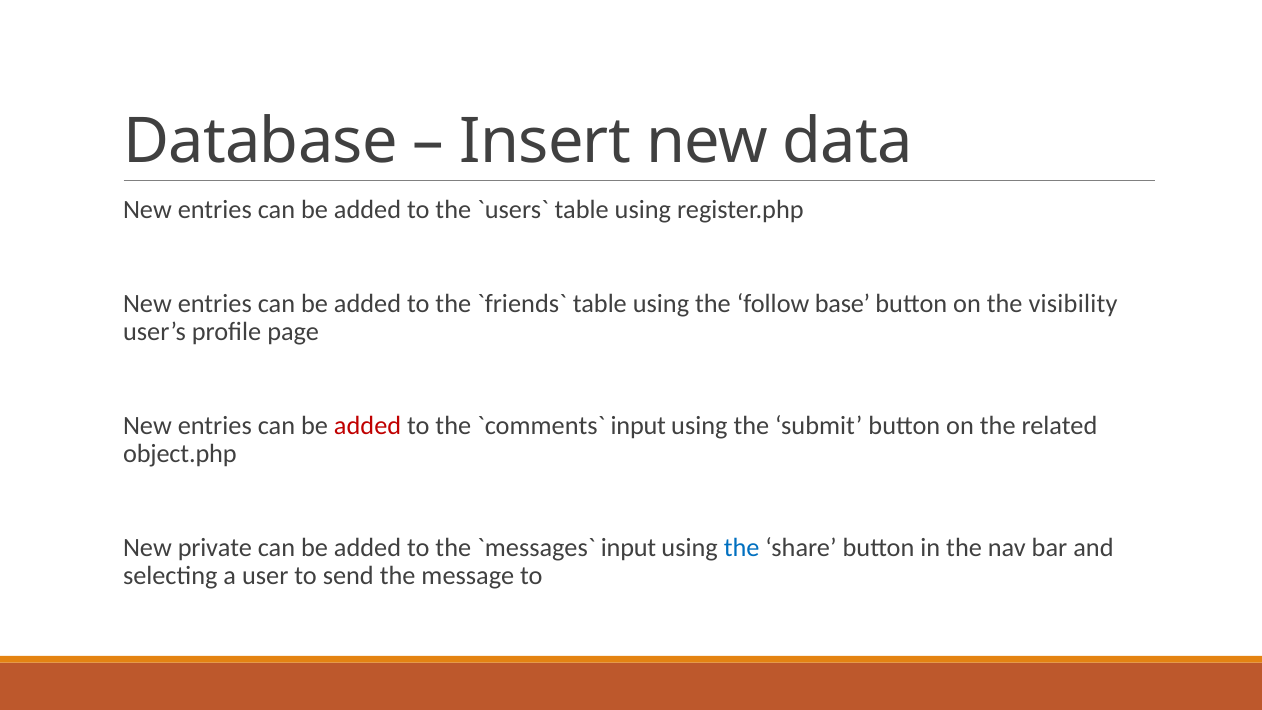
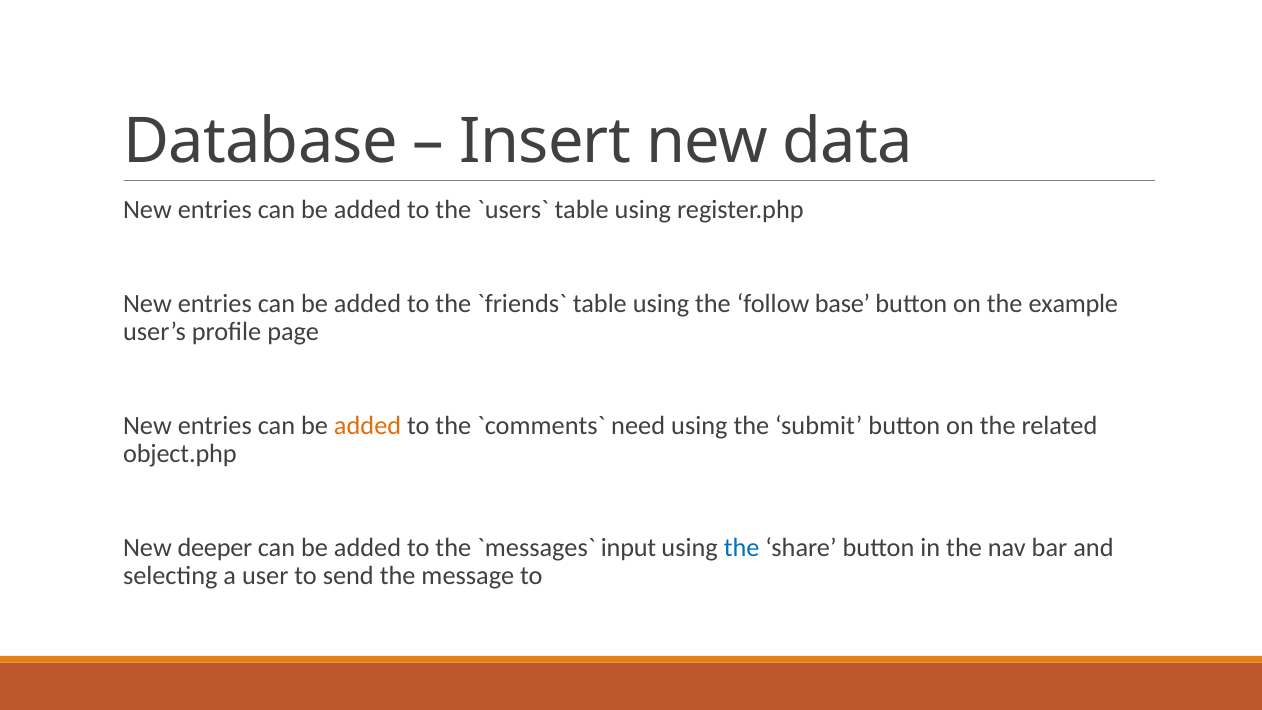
visibility: visibility -> example
added at (368, 426) colour: red -> orange
input at (638, 426): input -> need
private: private -> deeper
